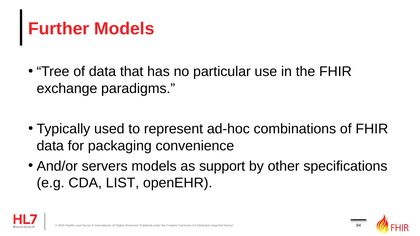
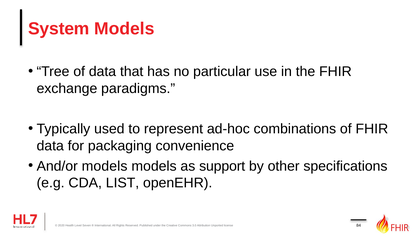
Further: Further -> System
And/or servers: servers -> models
